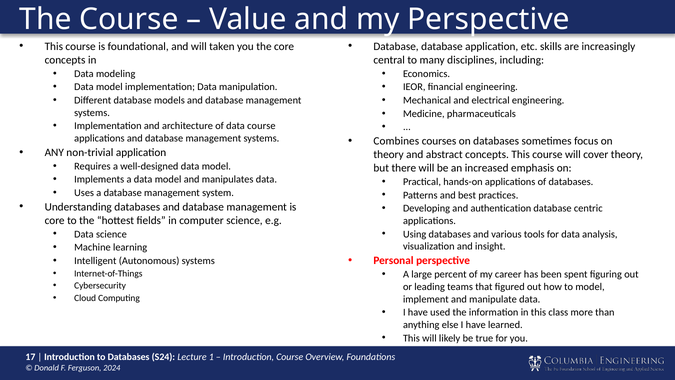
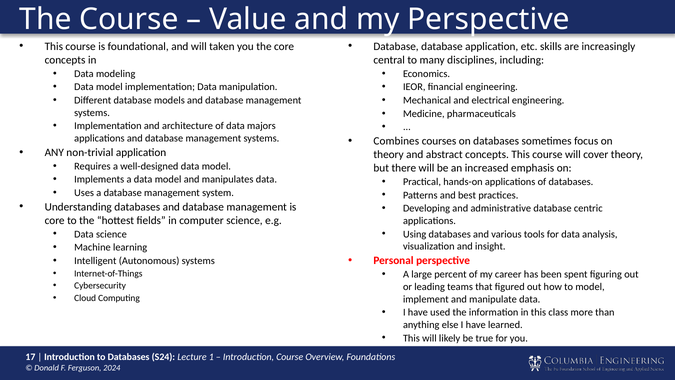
data course: course -> majors
authentication: authentication -> administrative
